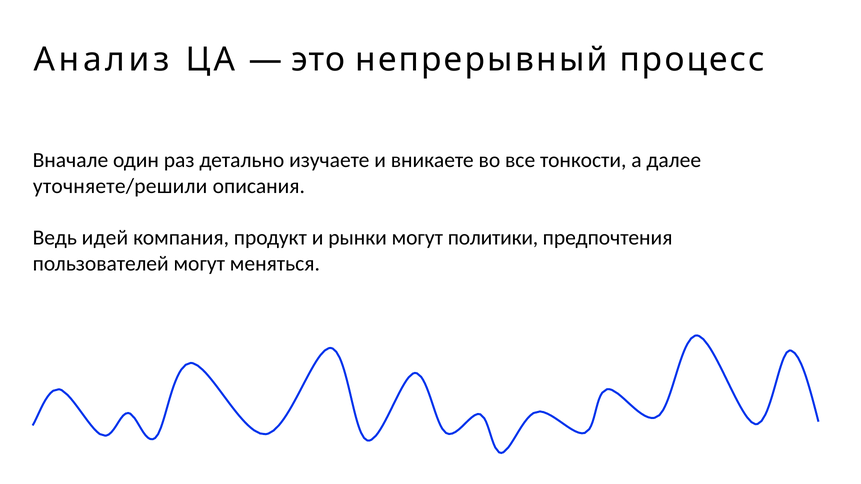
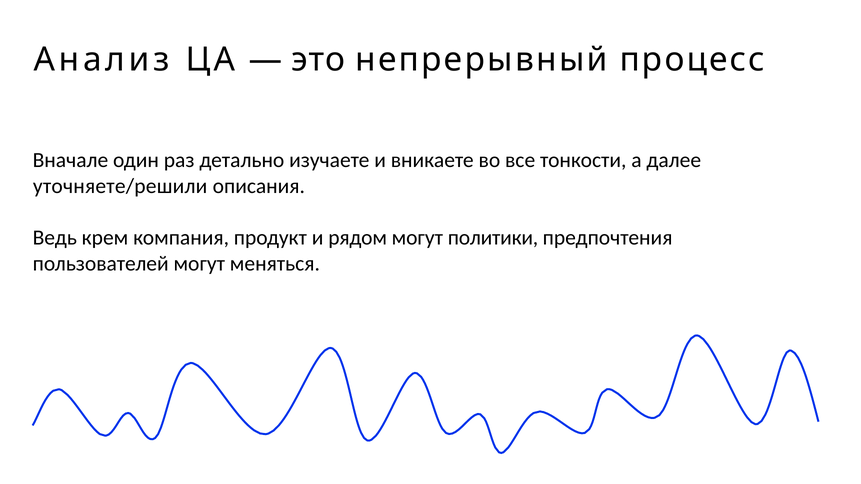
идей: идей -> крем
рынки: рынки -> рядом
